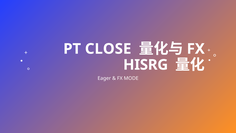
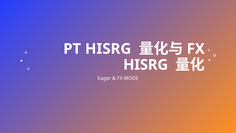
PT CLOSE: CLOSE -> HISRG
